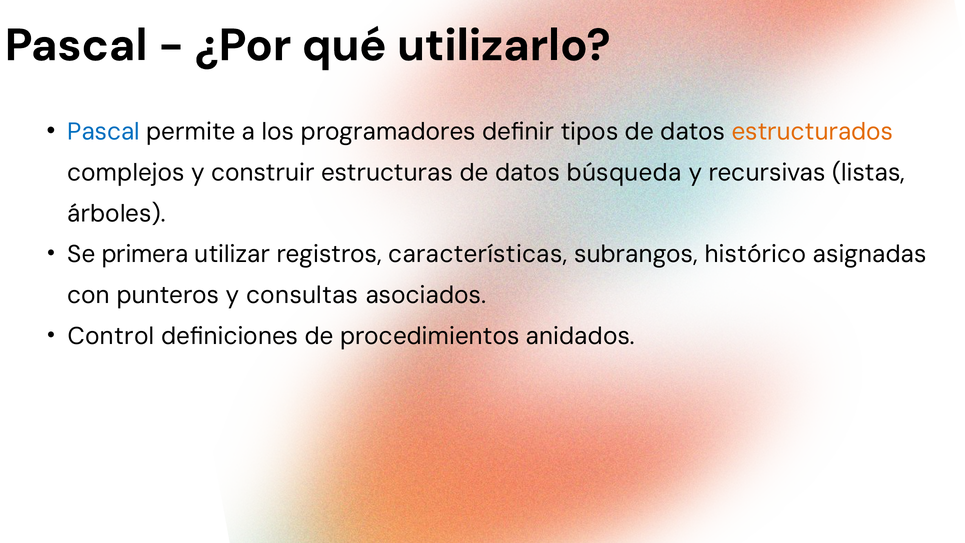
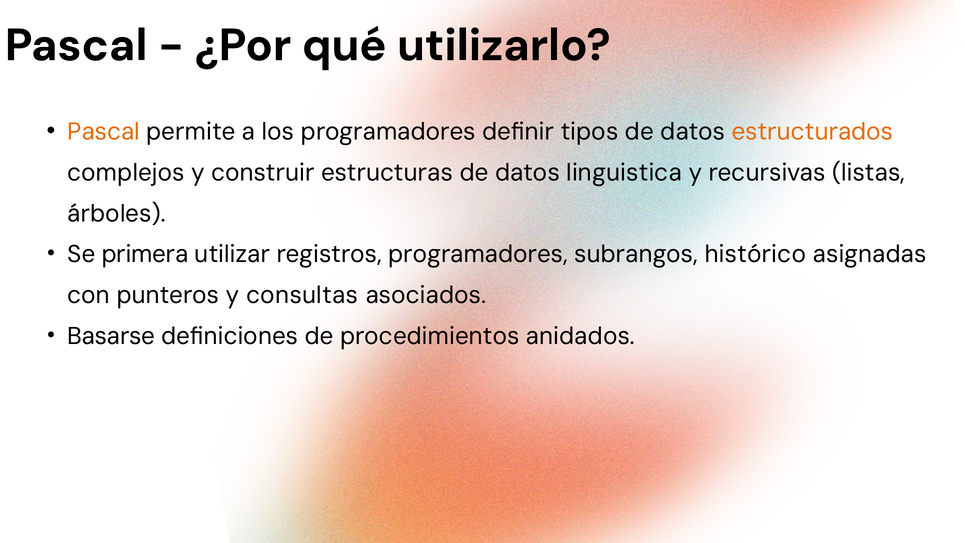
Pascal at (104, 132) colour: blue -> orange
búsqueda: búsqueda -> linguistica
registros características: características -> programadores
Control: Control -> Basarse
